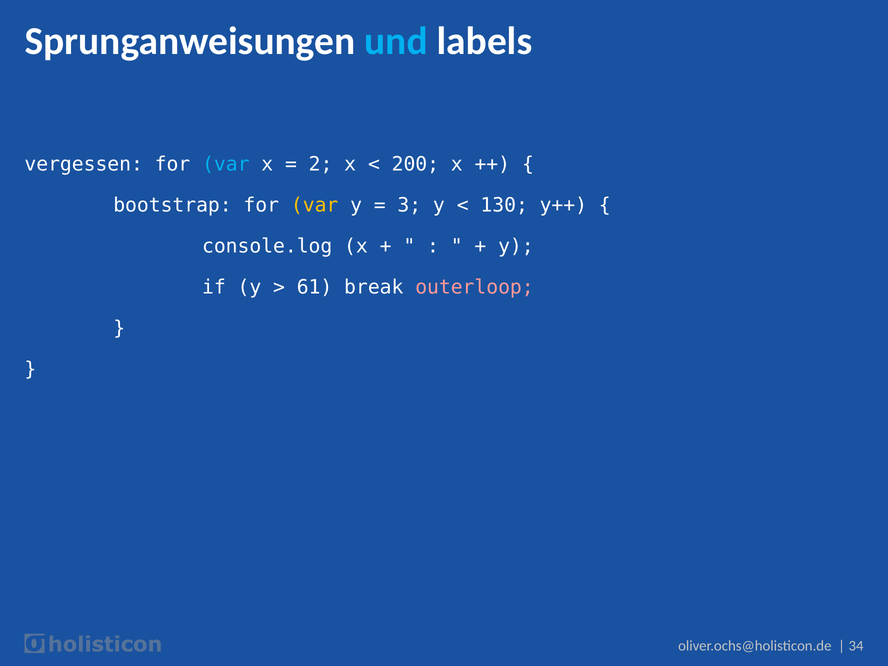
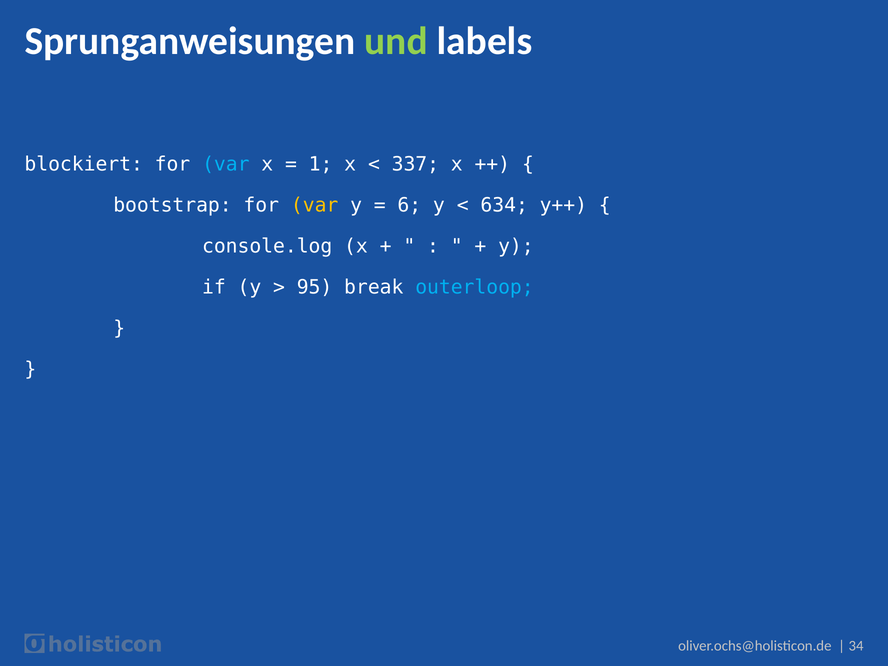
und colour: light blue -> light green
vergessen: vergessen -> blockiert
2: 2 -> 1
200: 200 -> 337
3: 3 -> 6
130: 130 -> 634
61: 61 -> 95
outerloop colour: pink -> light blue
